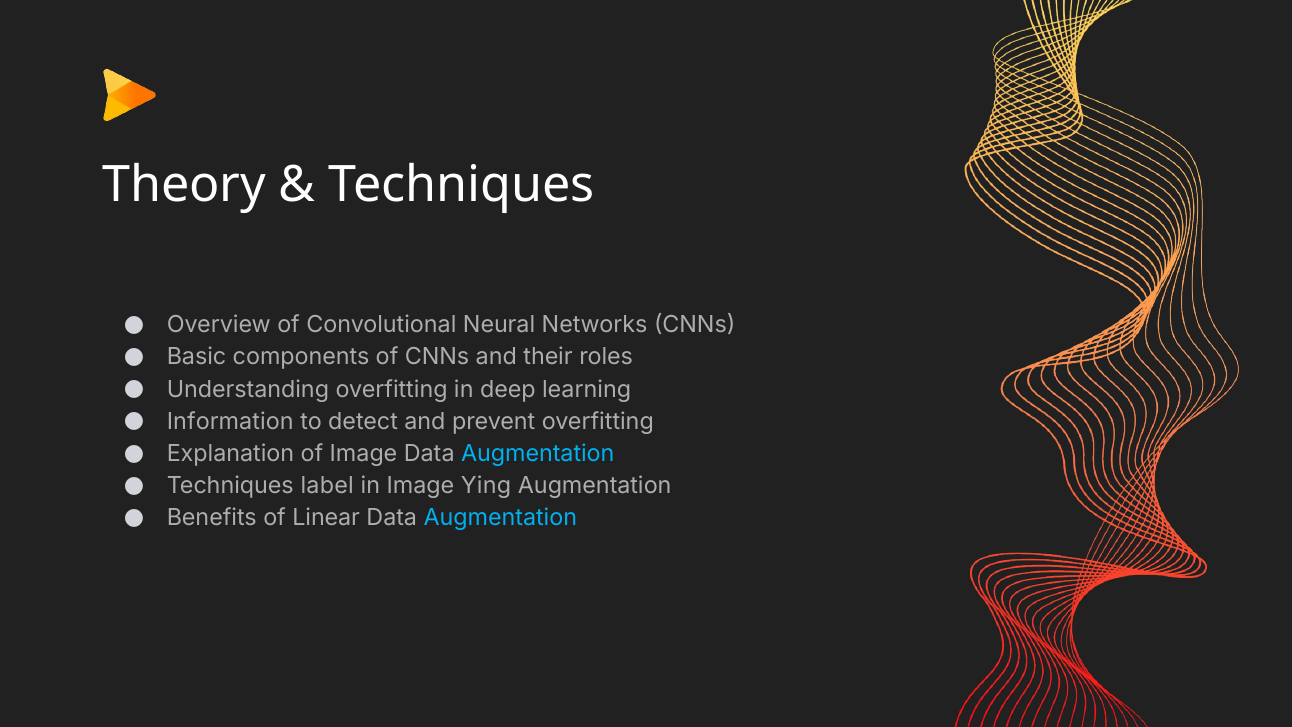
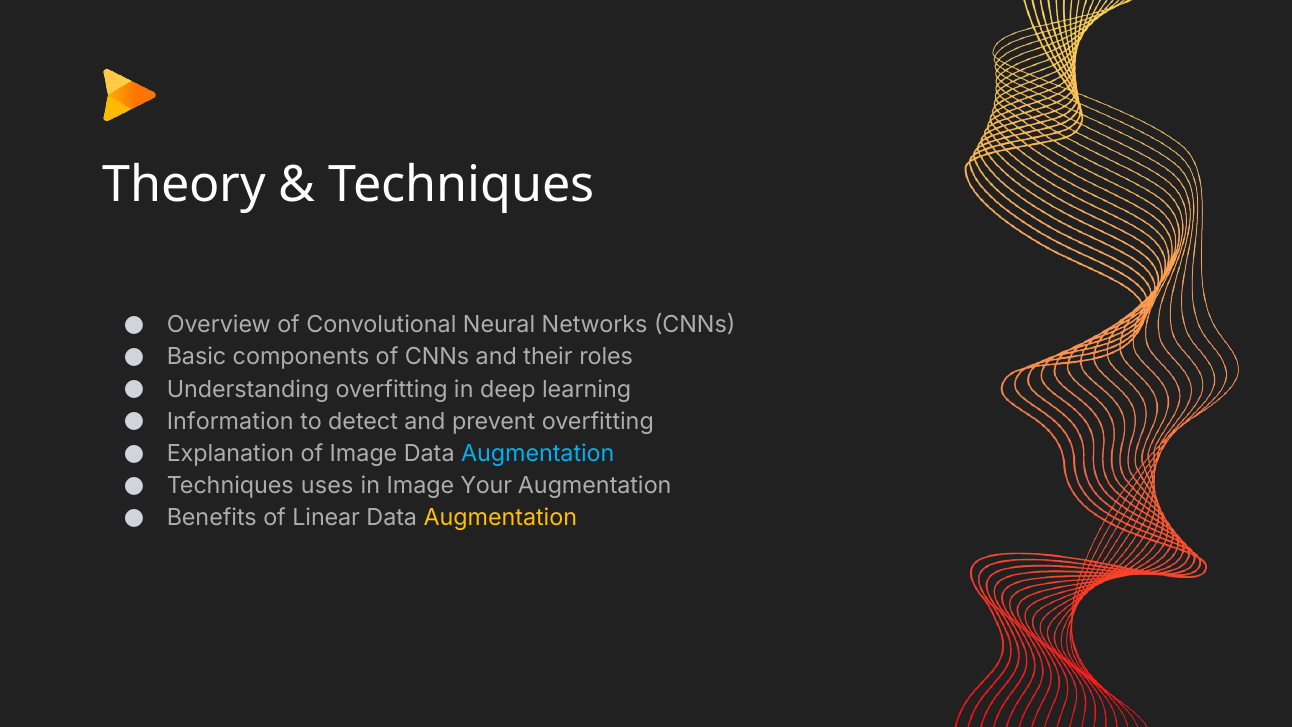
label: label -> uses
Ying: Ying -> Your
Augmentation at (500, 518) colour: light blue -> yellow
